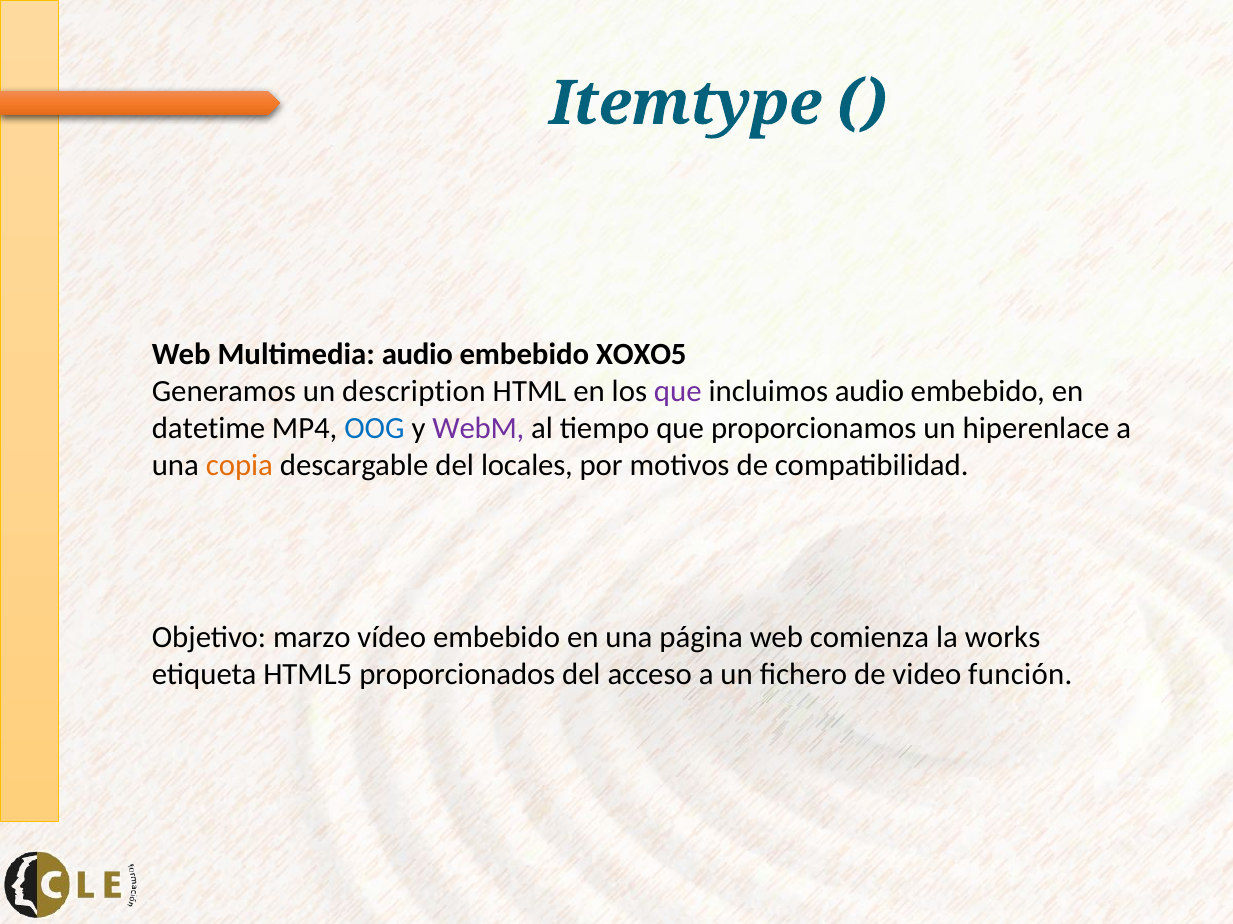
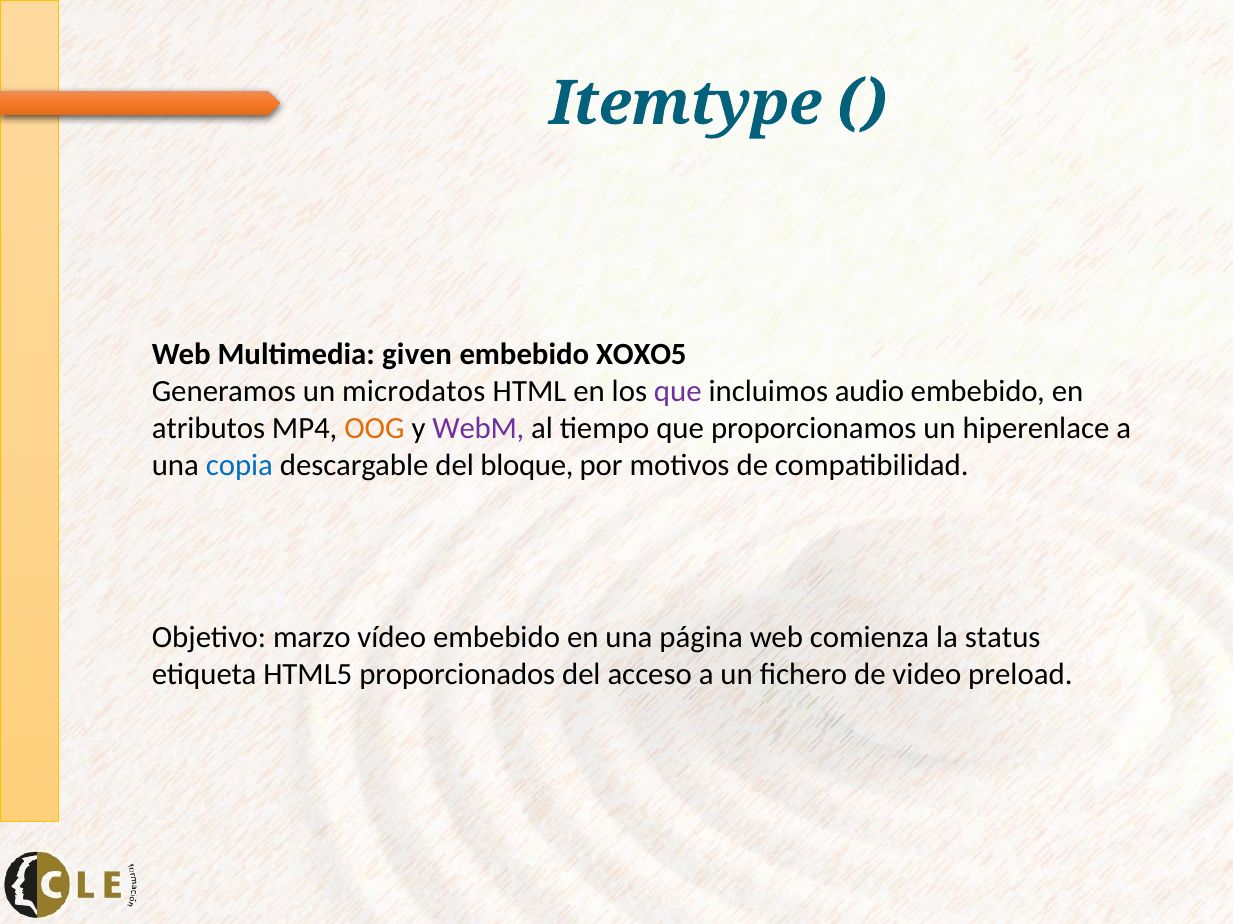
Multimedia audio: audio -> given
description: description -> microdatos
datetime: datetime -> atributos
OOG colour: blue -> orange
copia colour: orange -> blue
locales: locales -> bloque
works: works -> status
función: función -> preload
